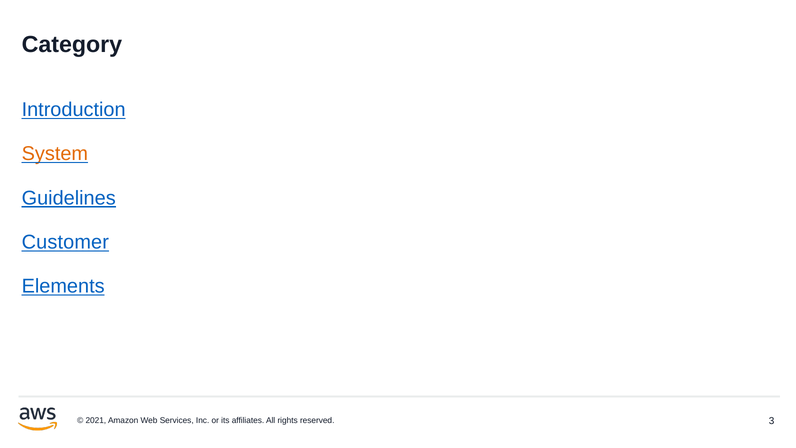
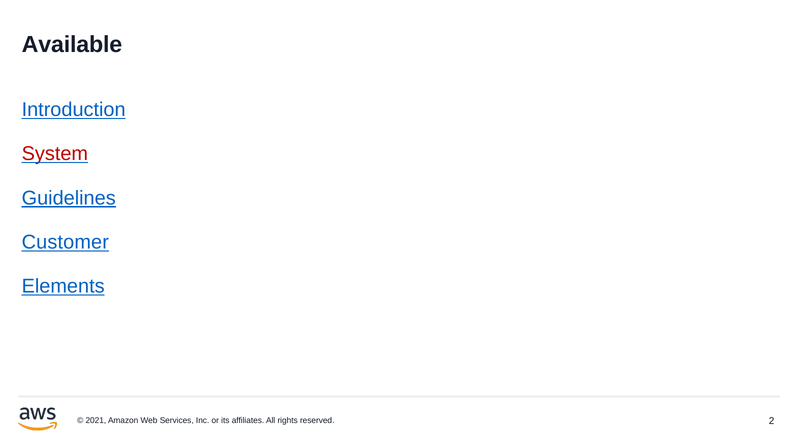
Category: Category -> Available
System colour: orange -> red
3: 3 -> 2
